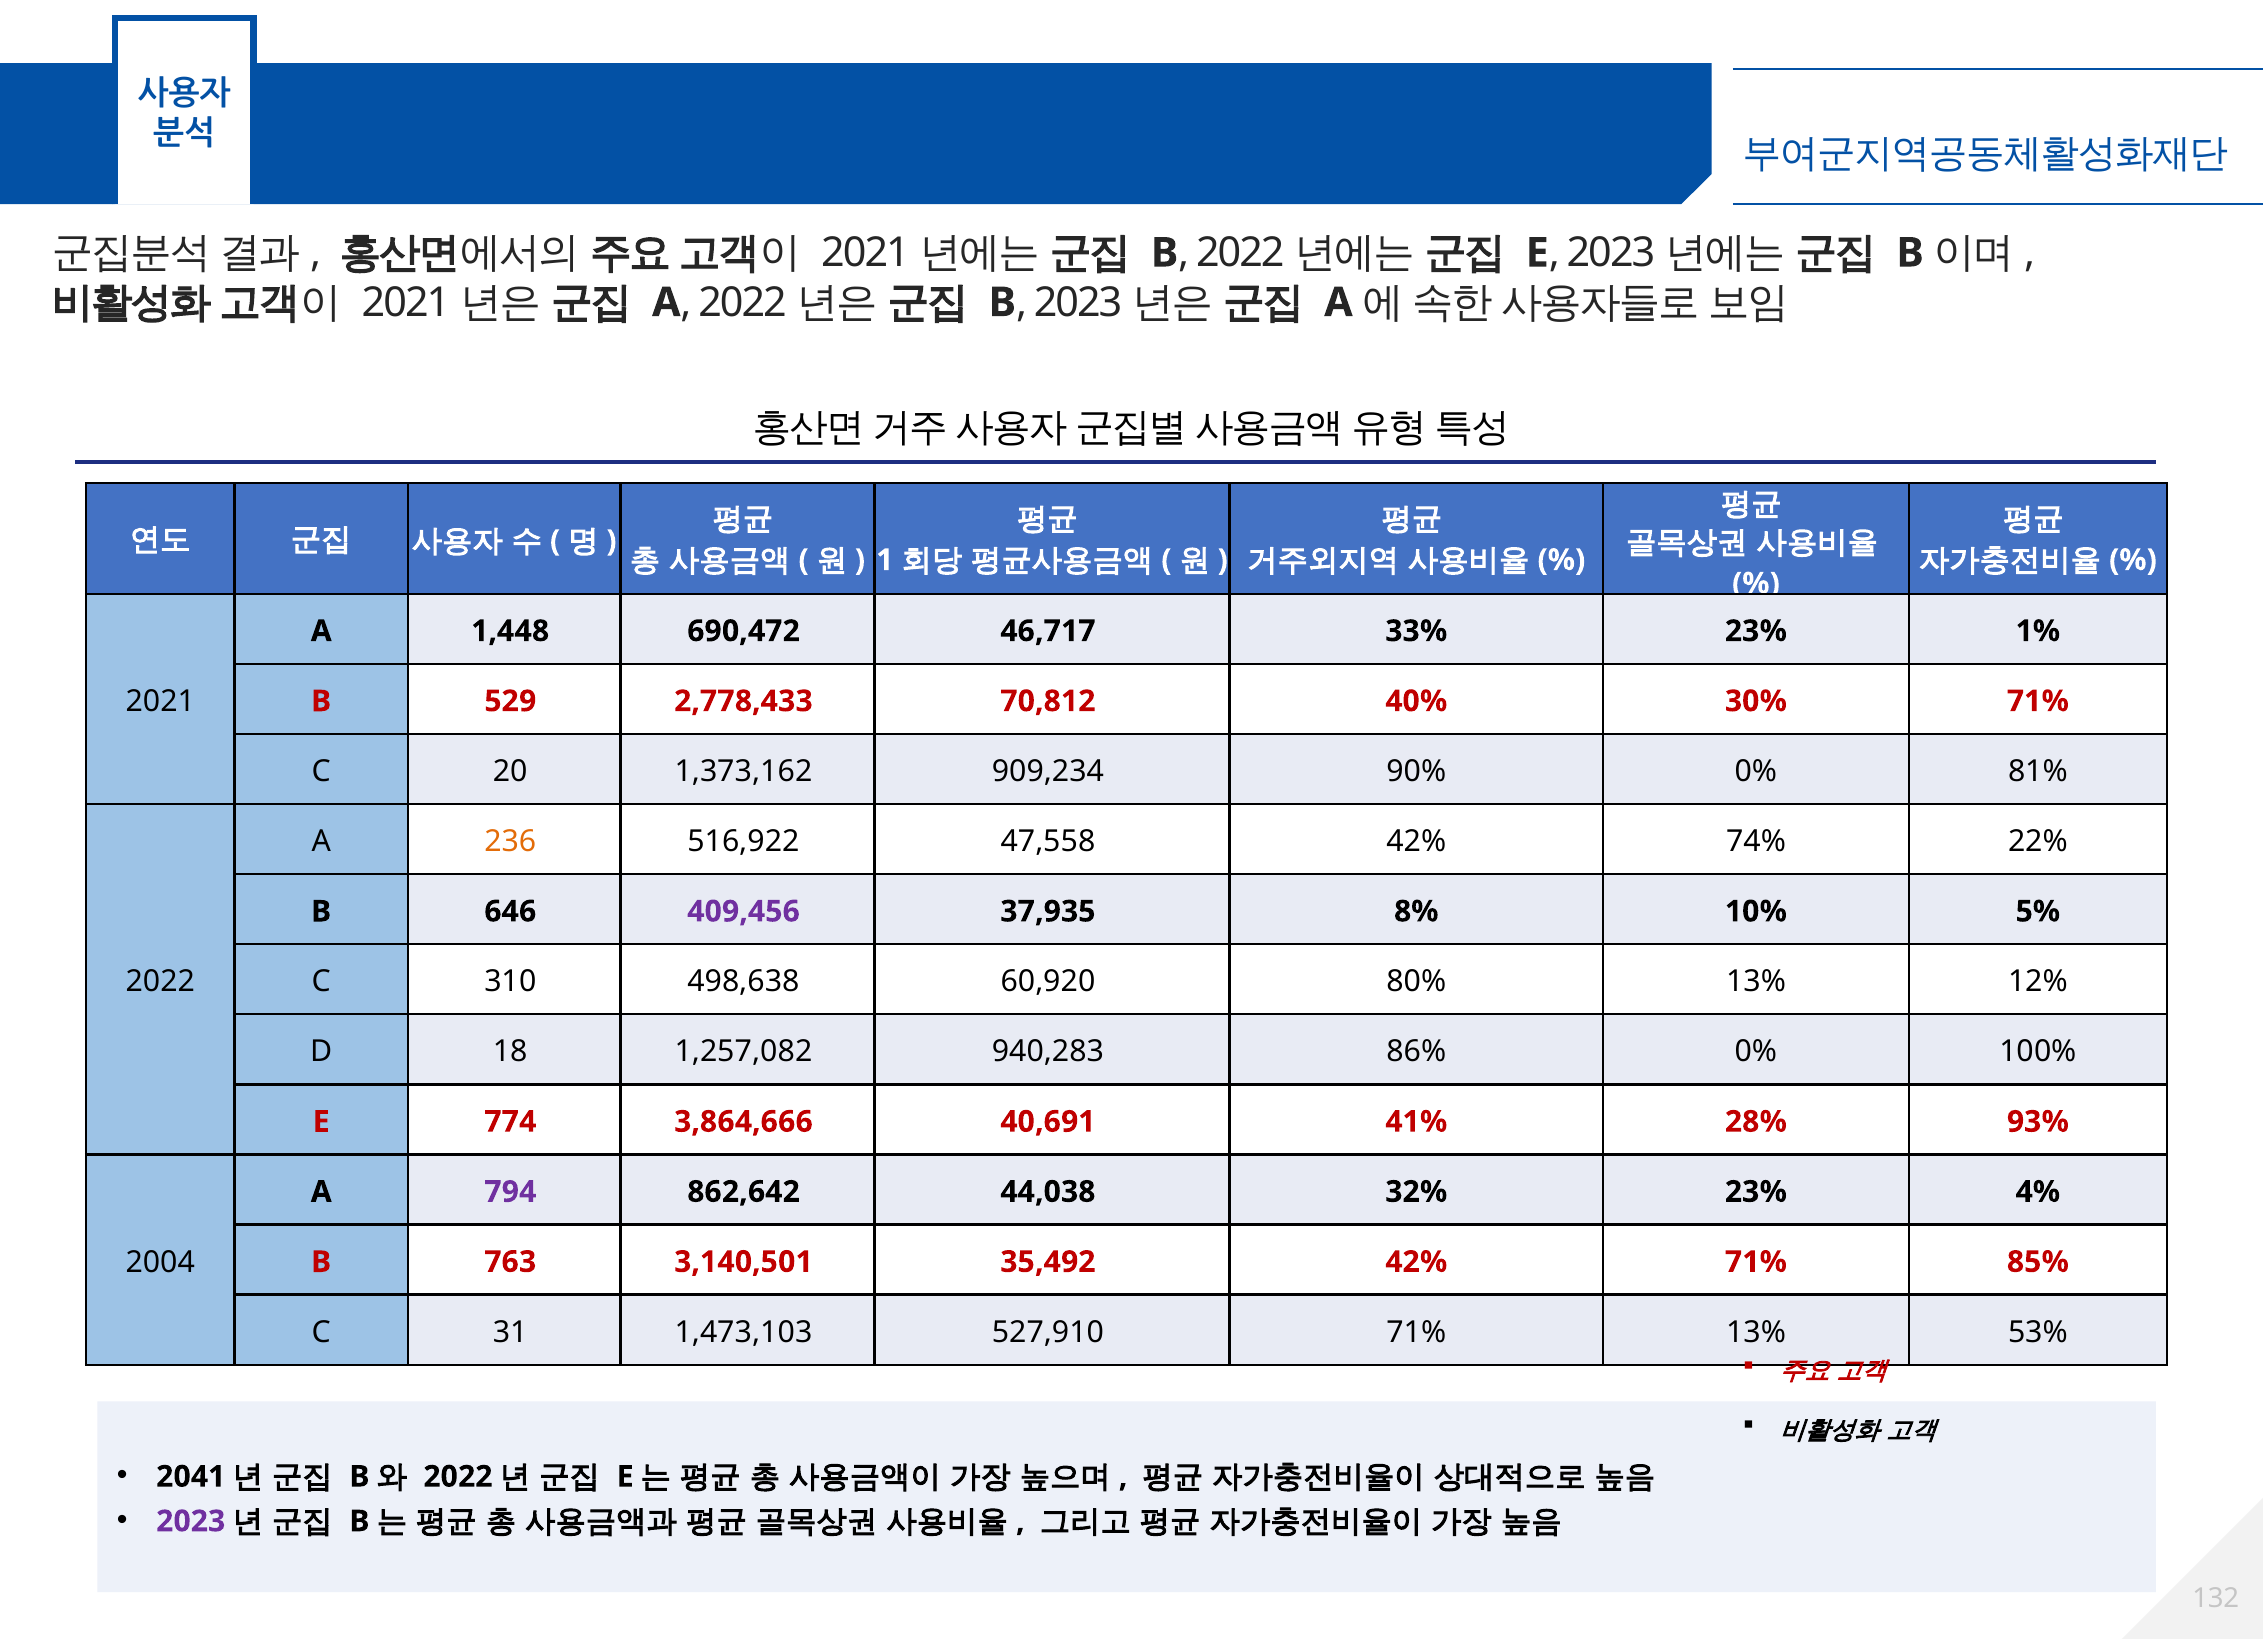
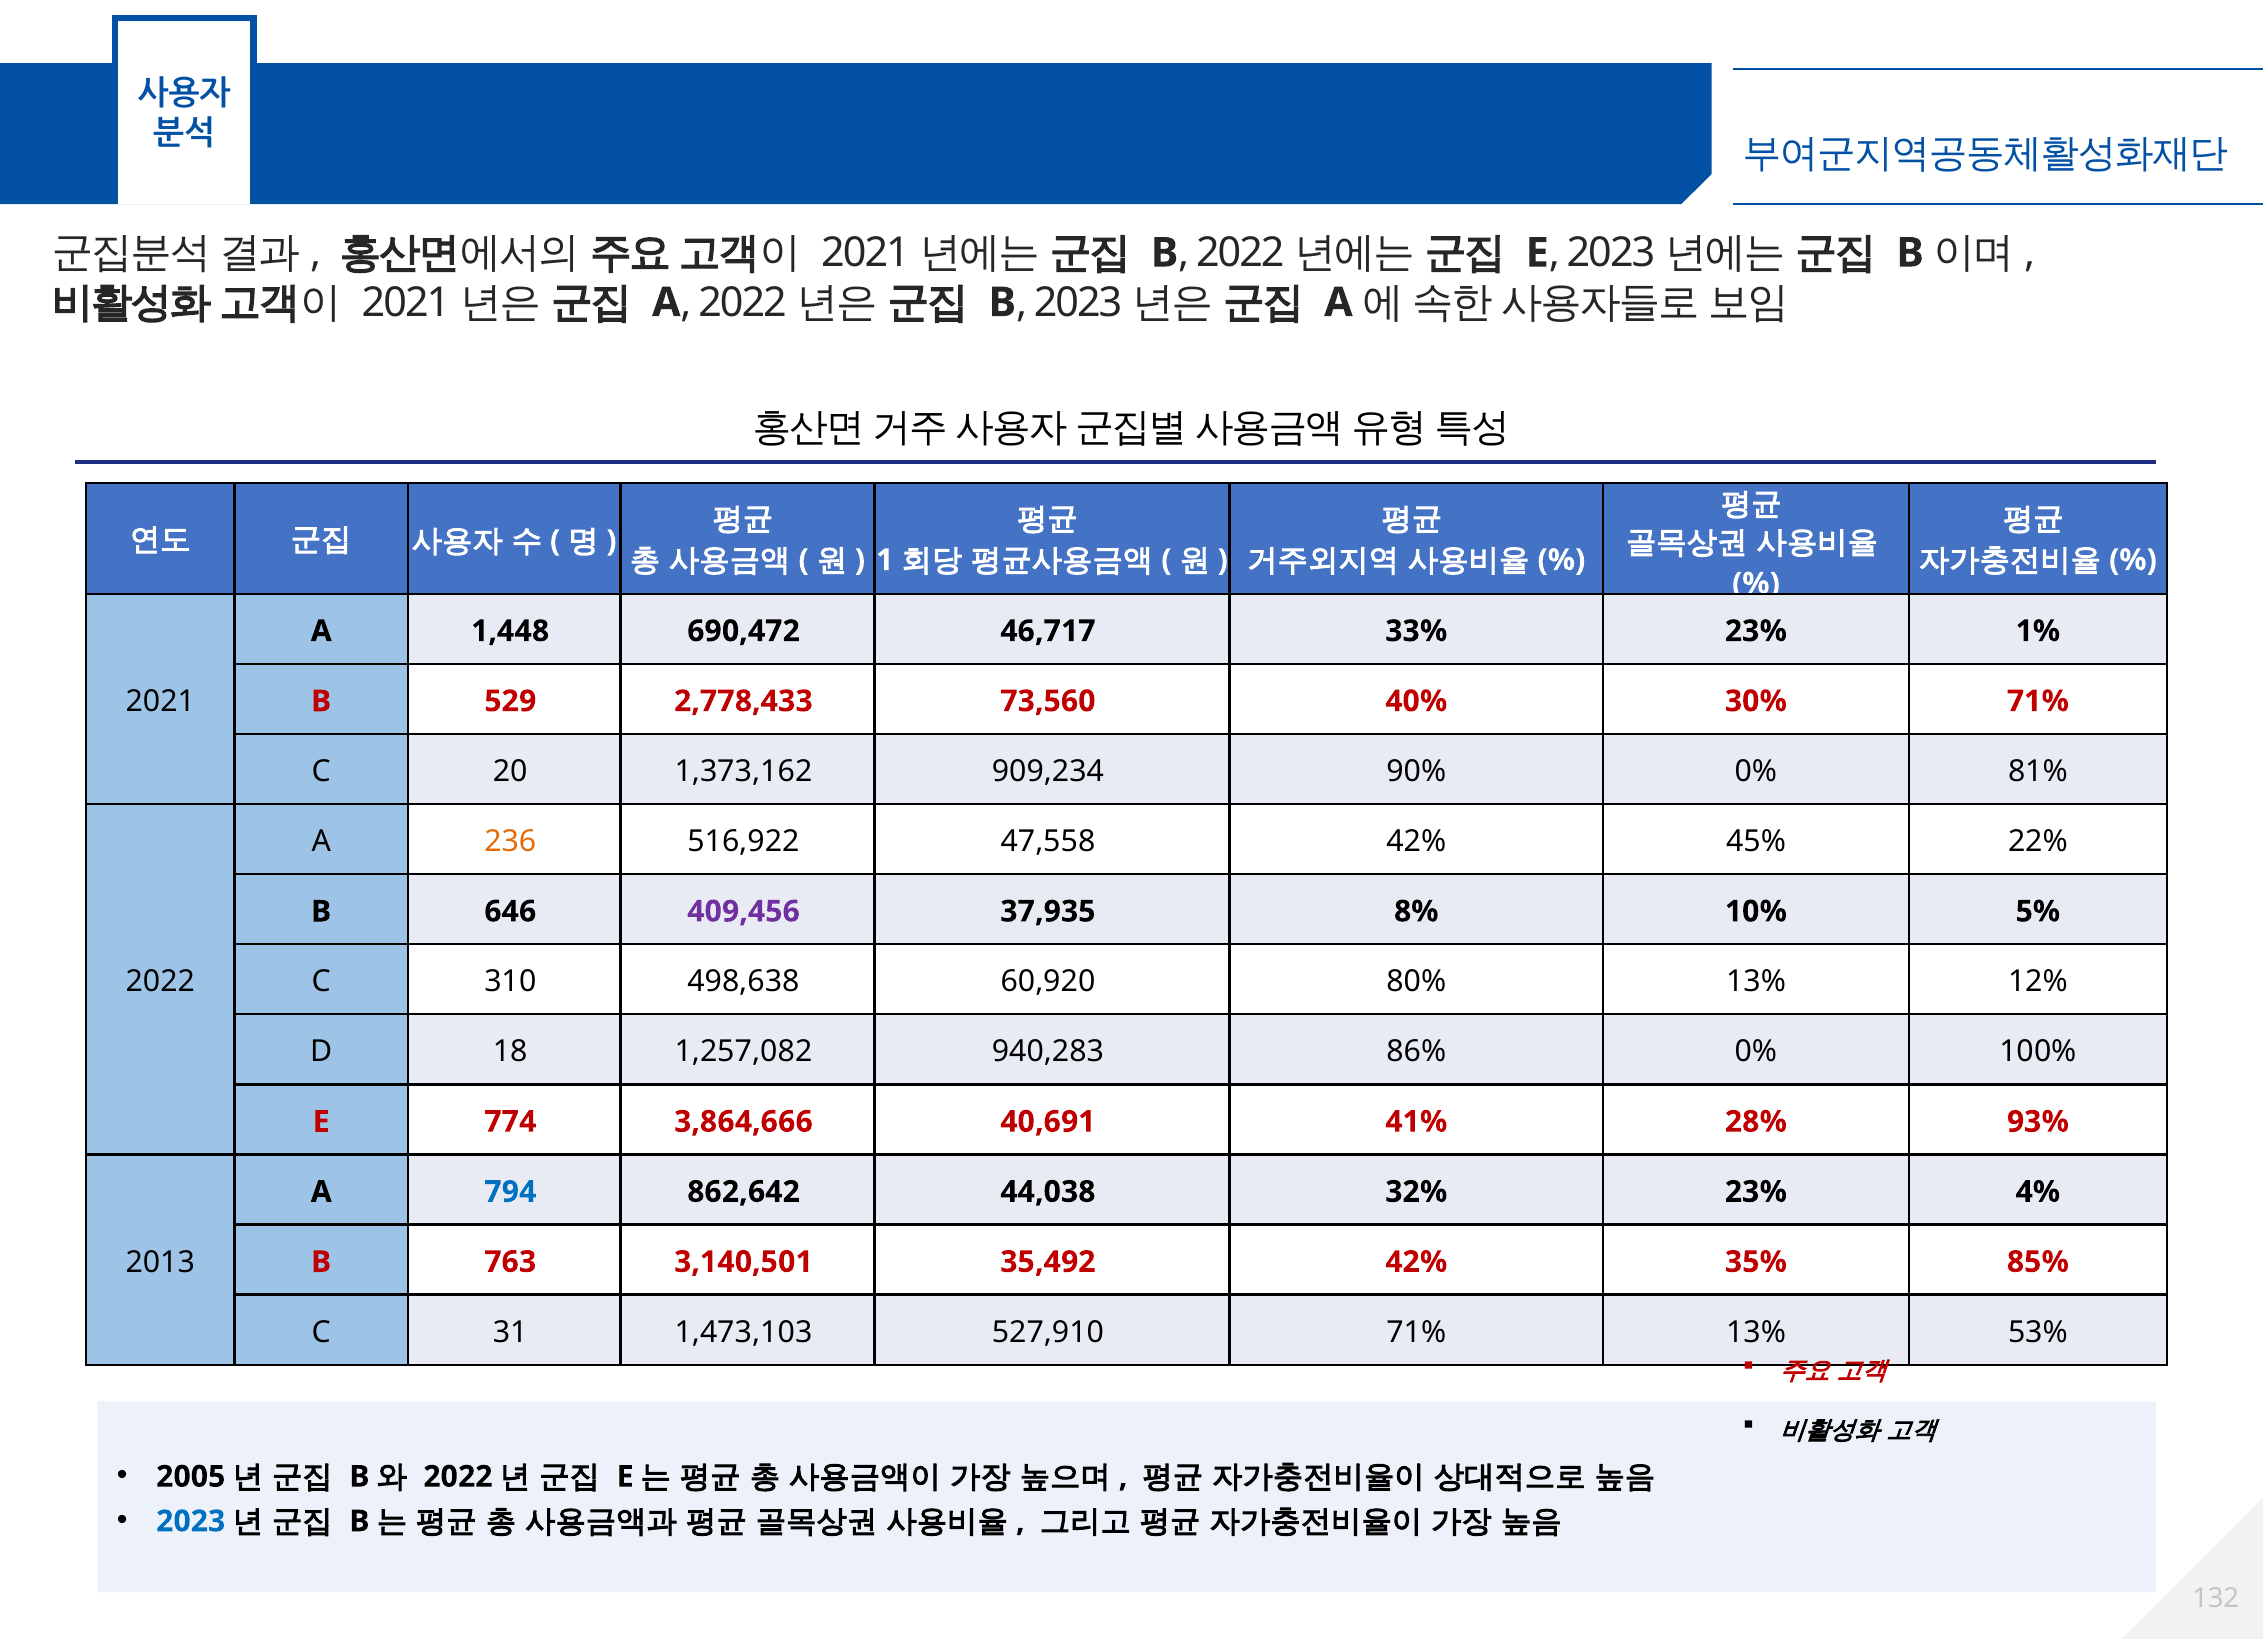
70,812: 70,812 -> 73,560
74%: 74% -> 45%
794 colour: purple -> blue
2004: 2004 -> 2013
42% 71%: 71% -> 35%
2041: 2041 -> 2005
2023 colour: purple -> blue
